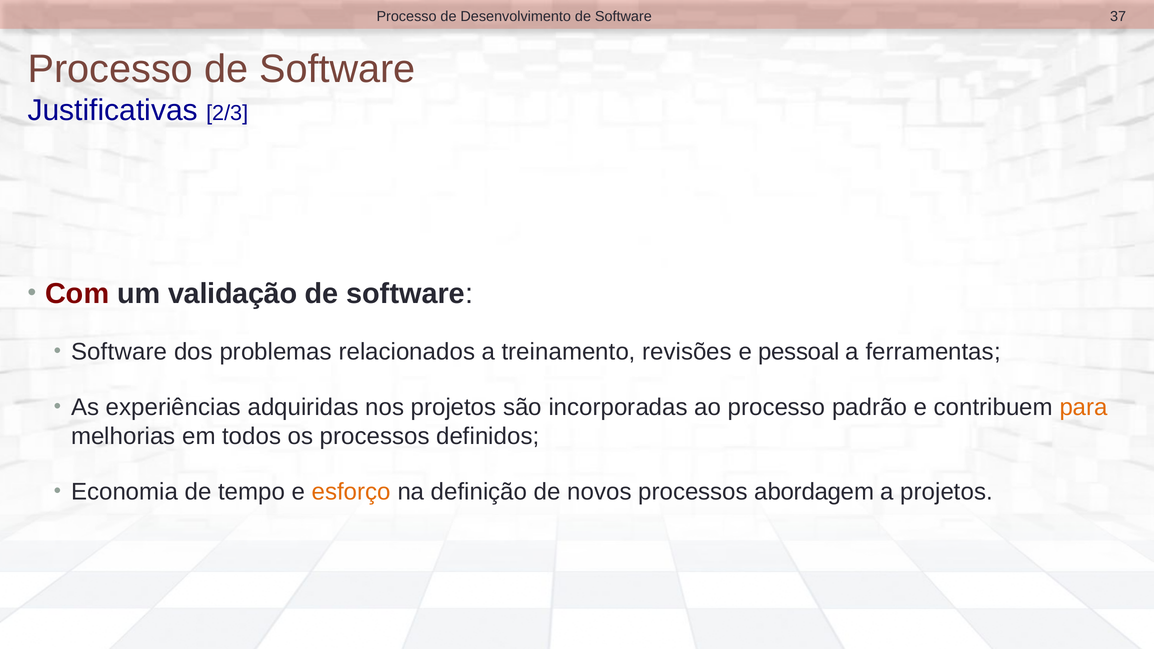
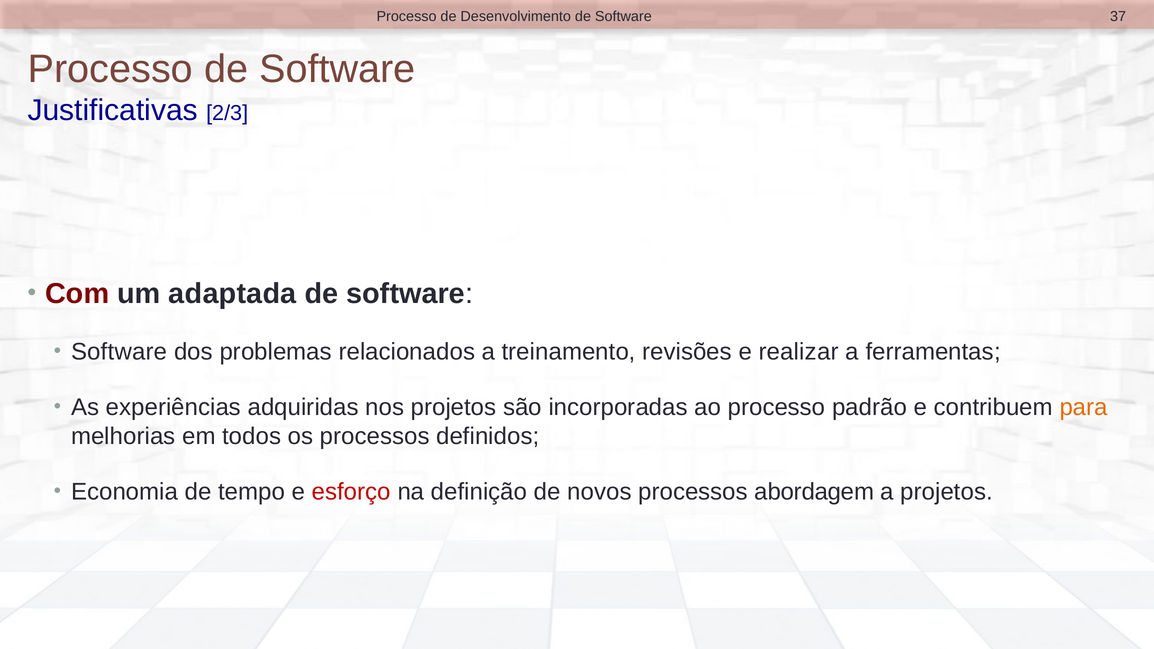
validação: validação -> adaptada
pessoal: pessoal -> realizar
esforço colour: orange -> red
